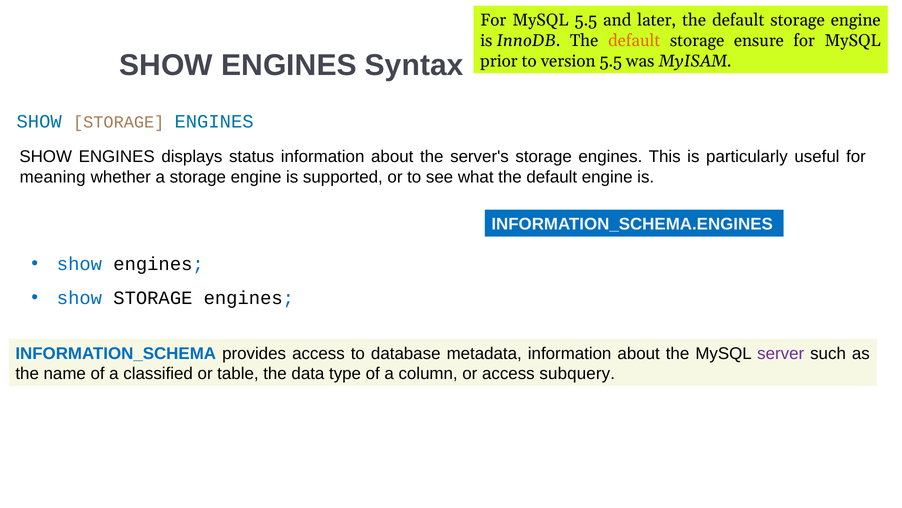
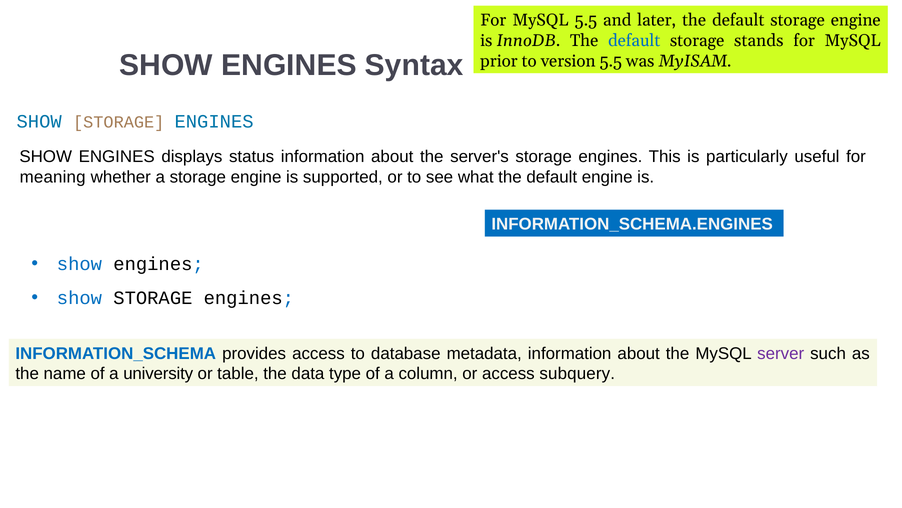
default at (634, 41) colour: orange -> blue
ensure: ensure -> stands
classified: classified -> university
